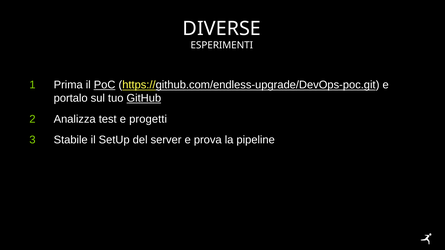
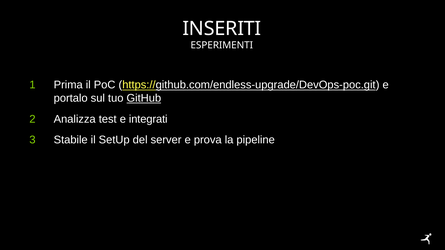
DIVERSE: DIVERSE -> INSERITI
PoC underline: present -> none
progetti: progetti -> integrati
